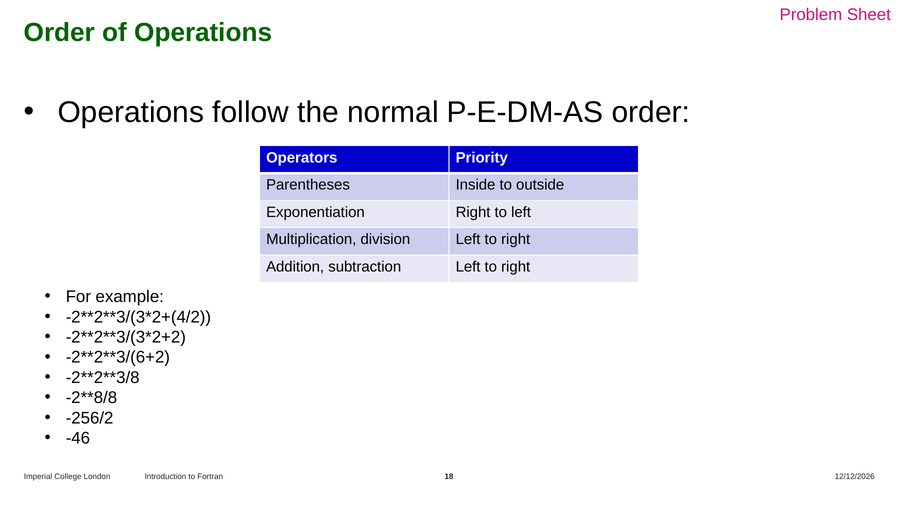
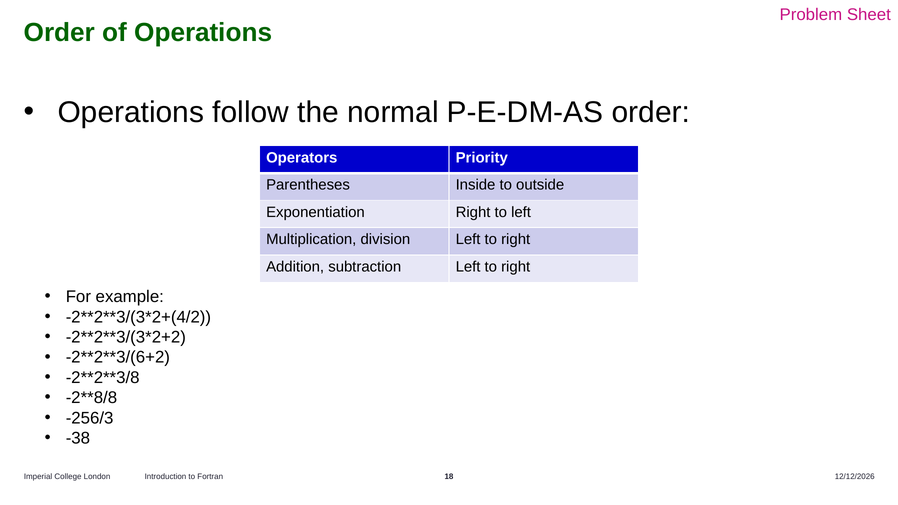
-256/2: -256/2 -> -256/3
-46: -46 -> -38
